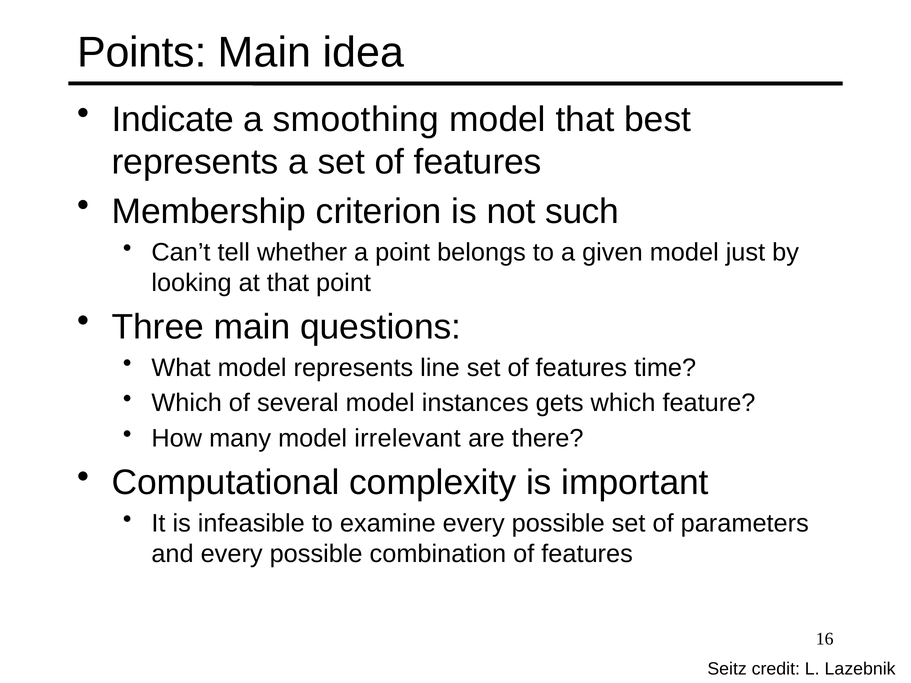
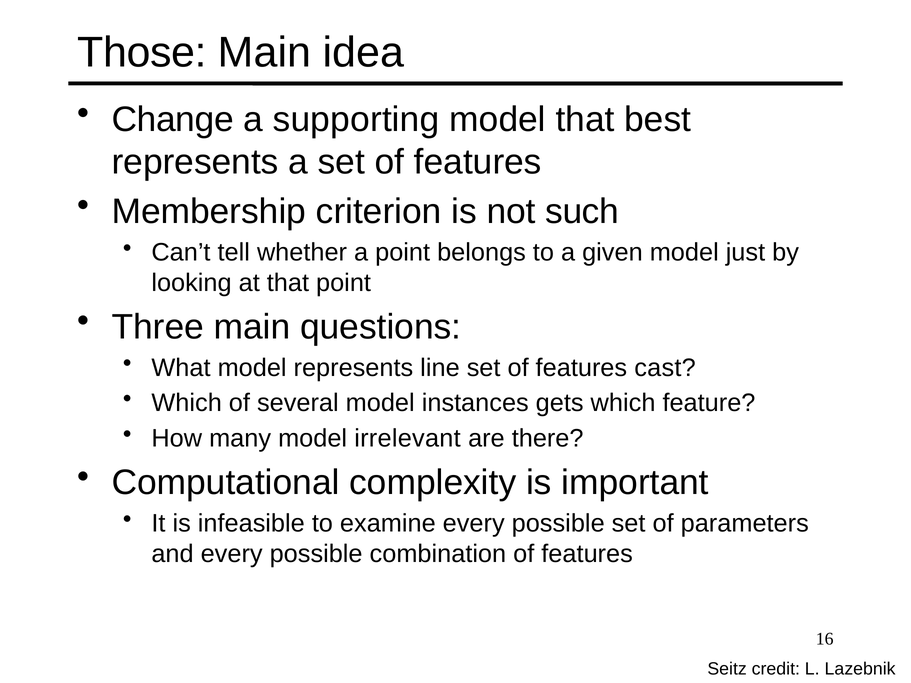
Points: Points -> Those
Indicate: Indicate -> Change
smoothing: smoothing -> supporting
time: time -> cast
